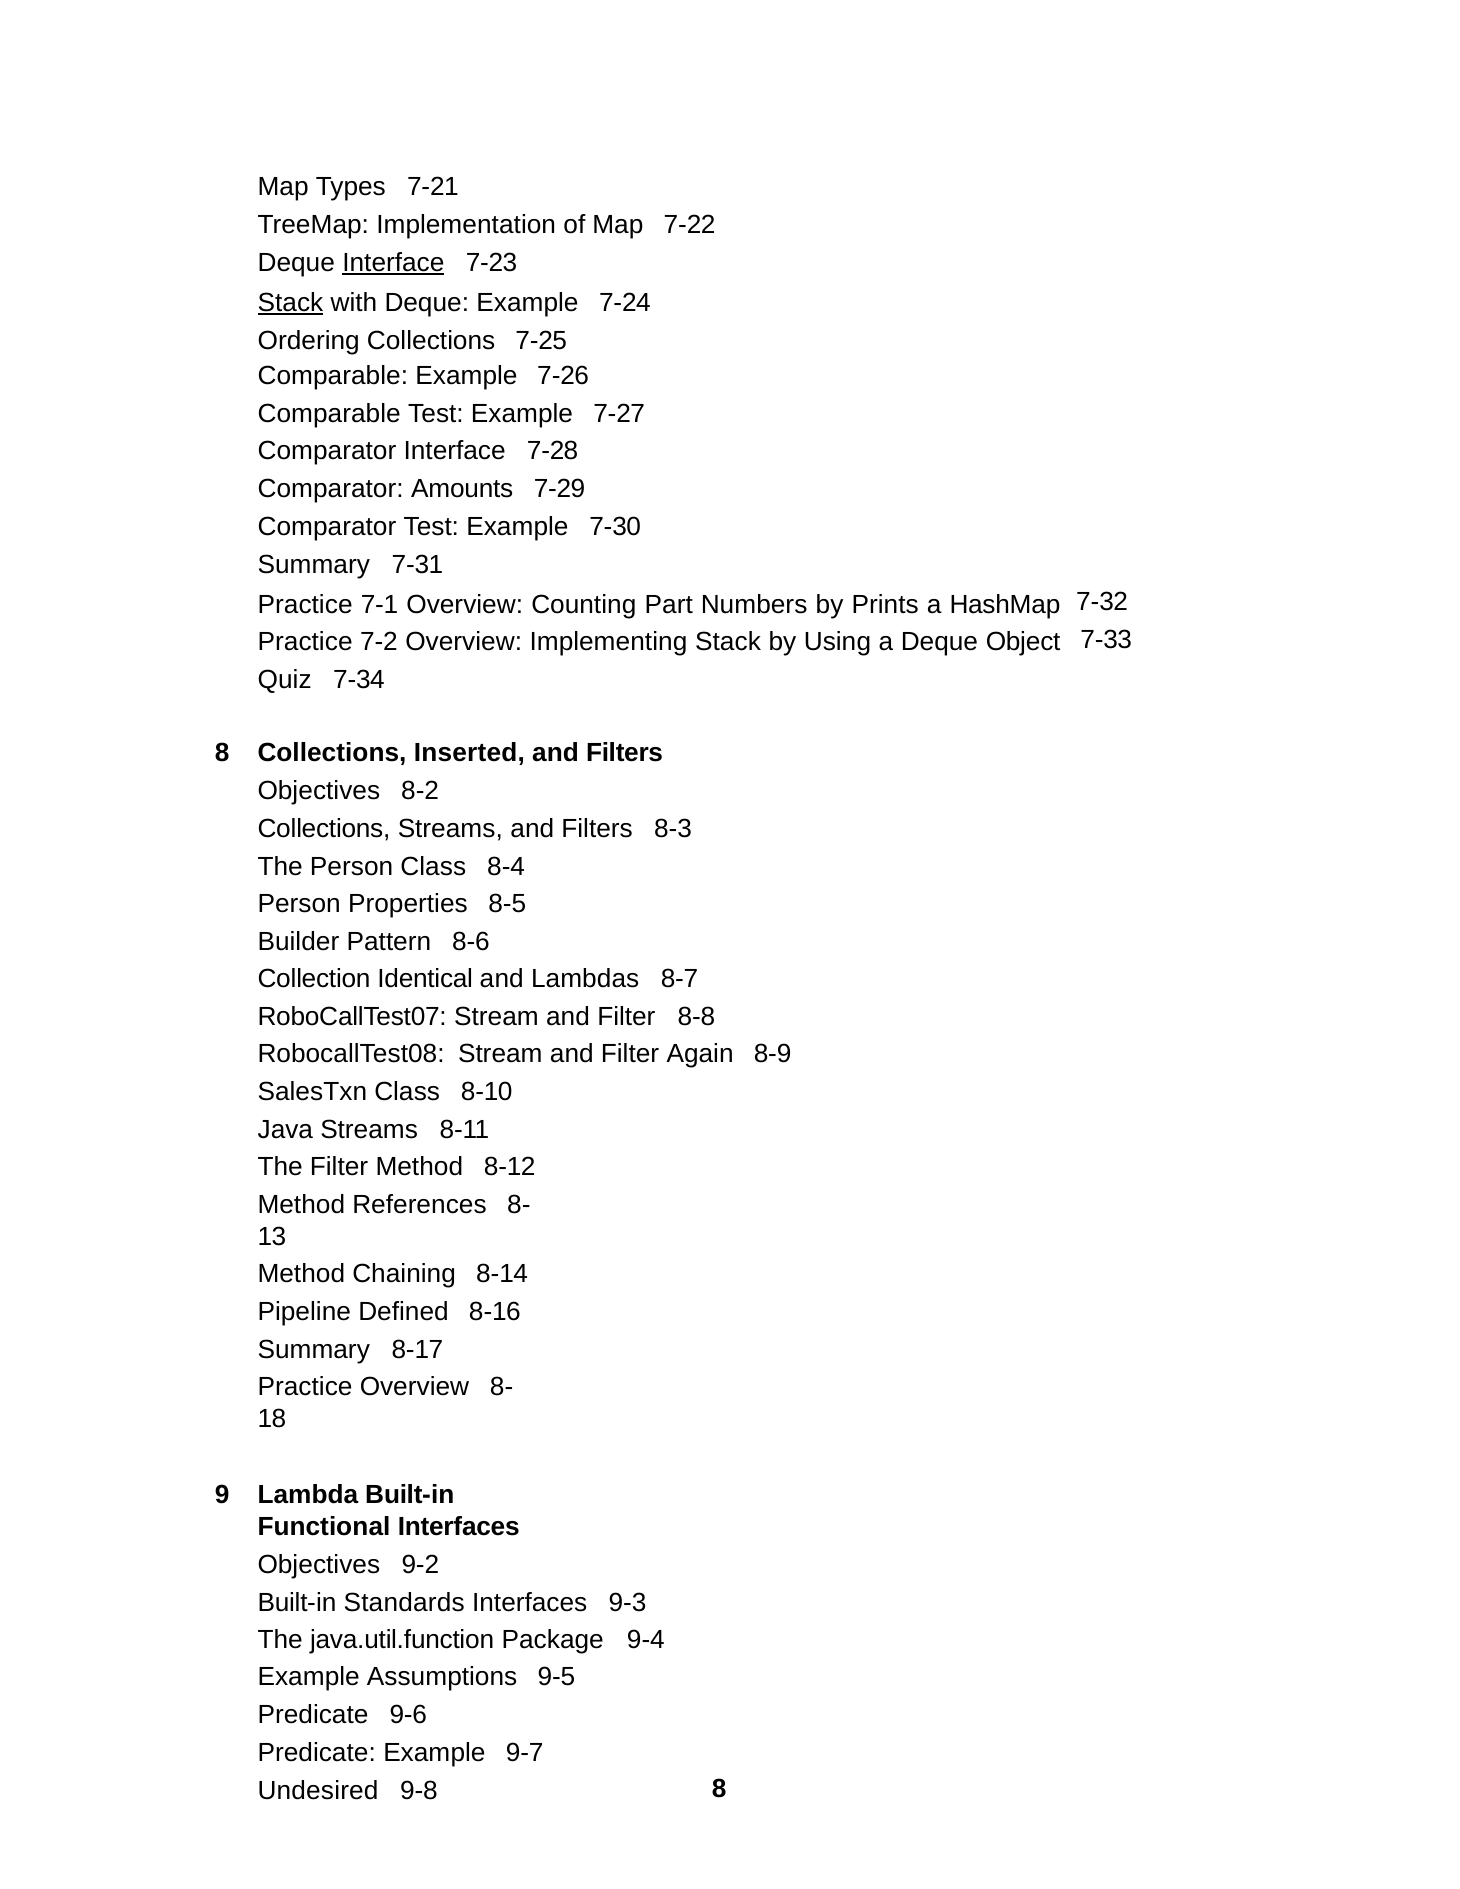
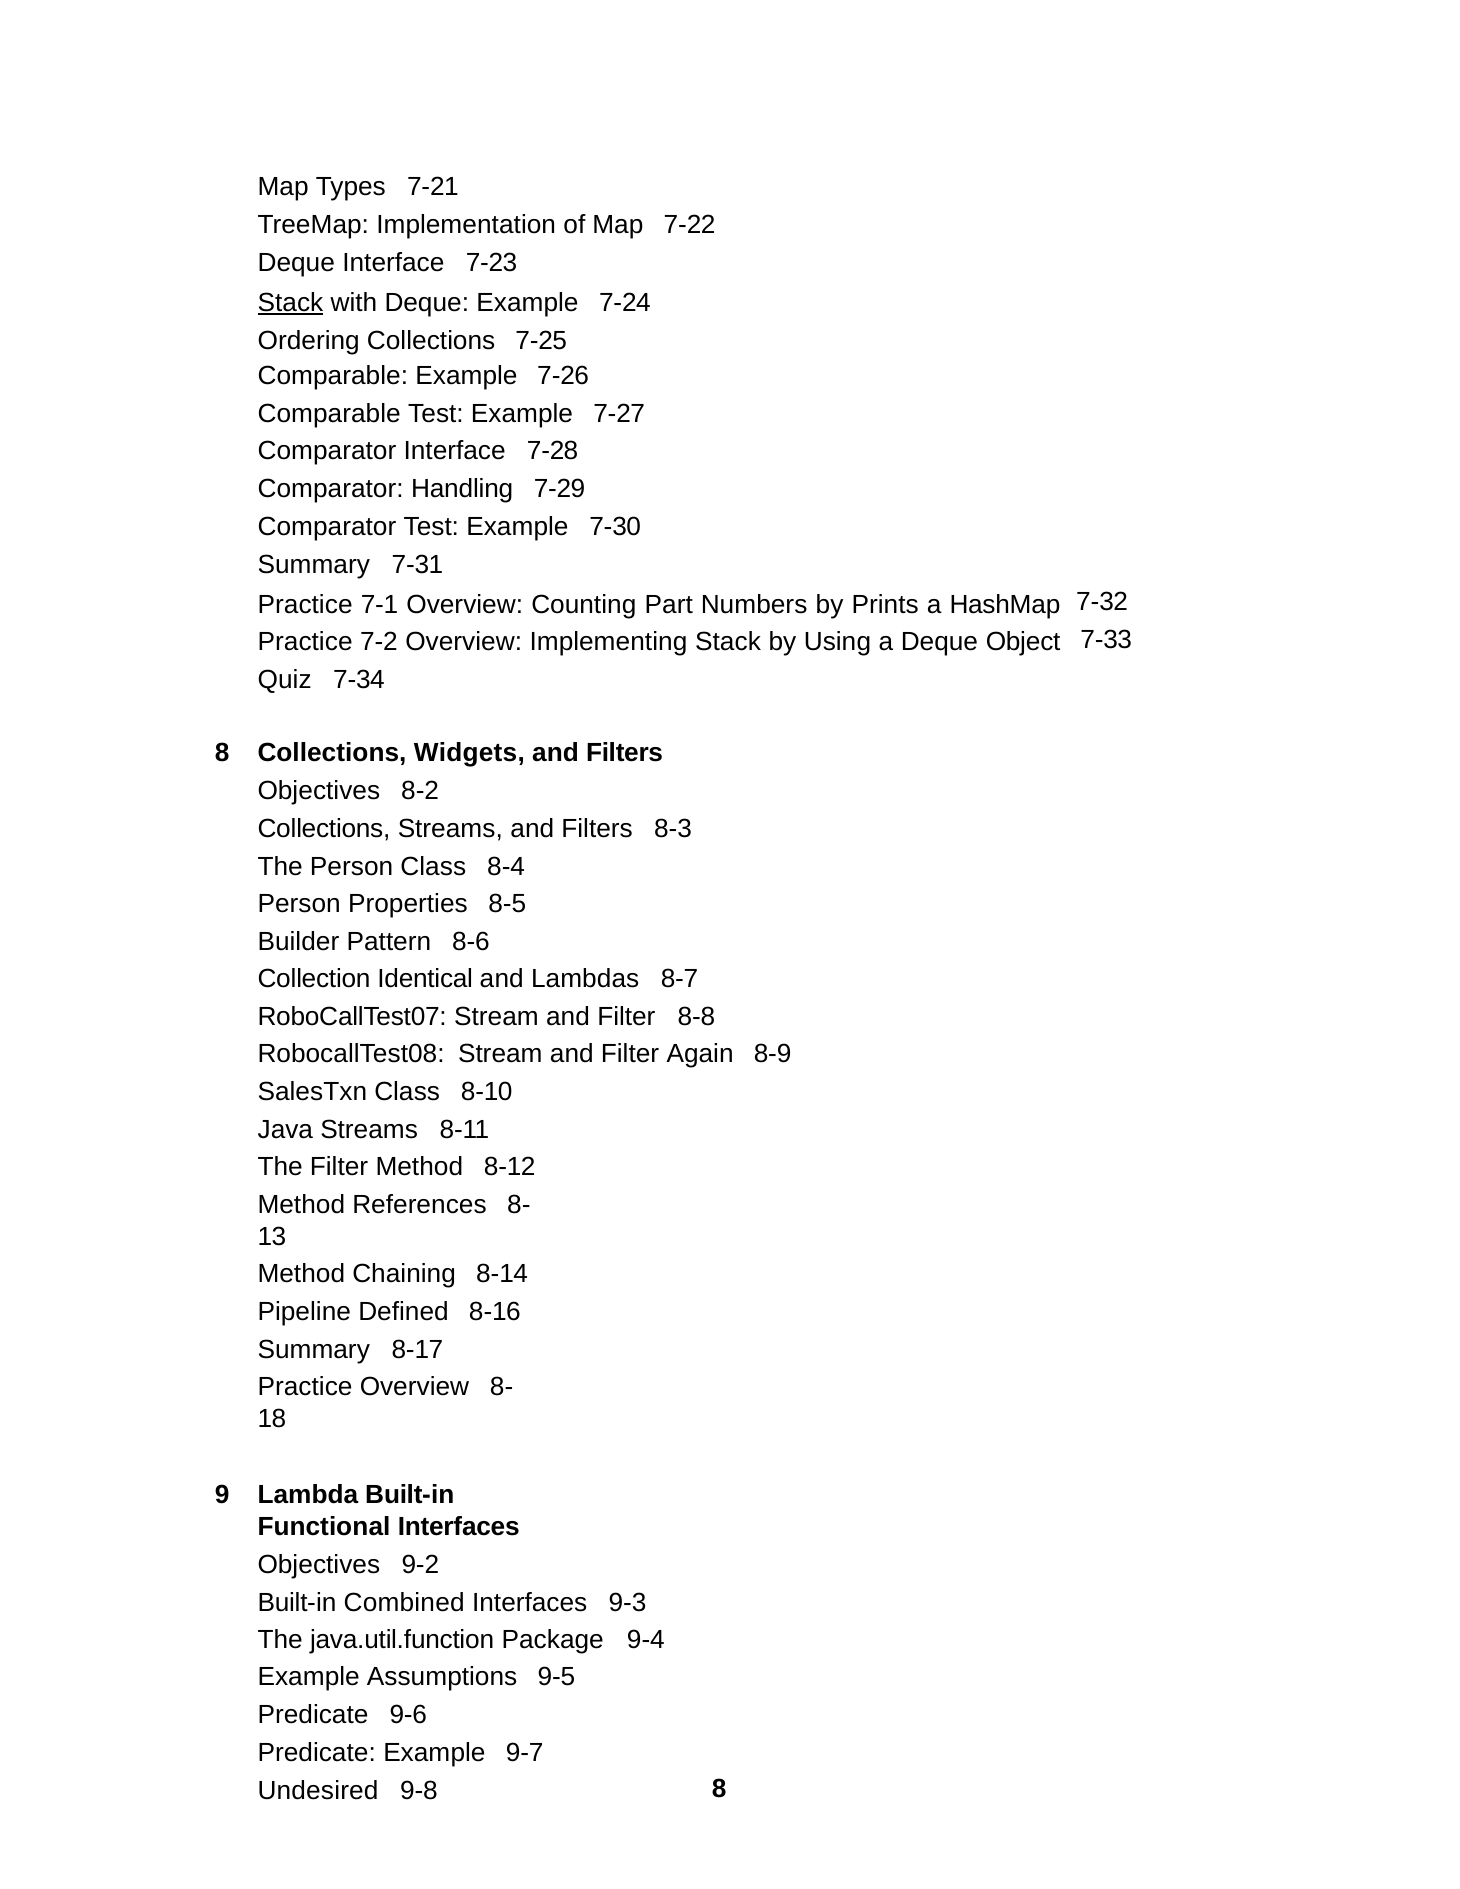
Interface at (393, 263) underline: present -> none
Amounts: Amounts -> Handling
Inserted: Inserted -> Widgets
Standards: Standards -> Combined
